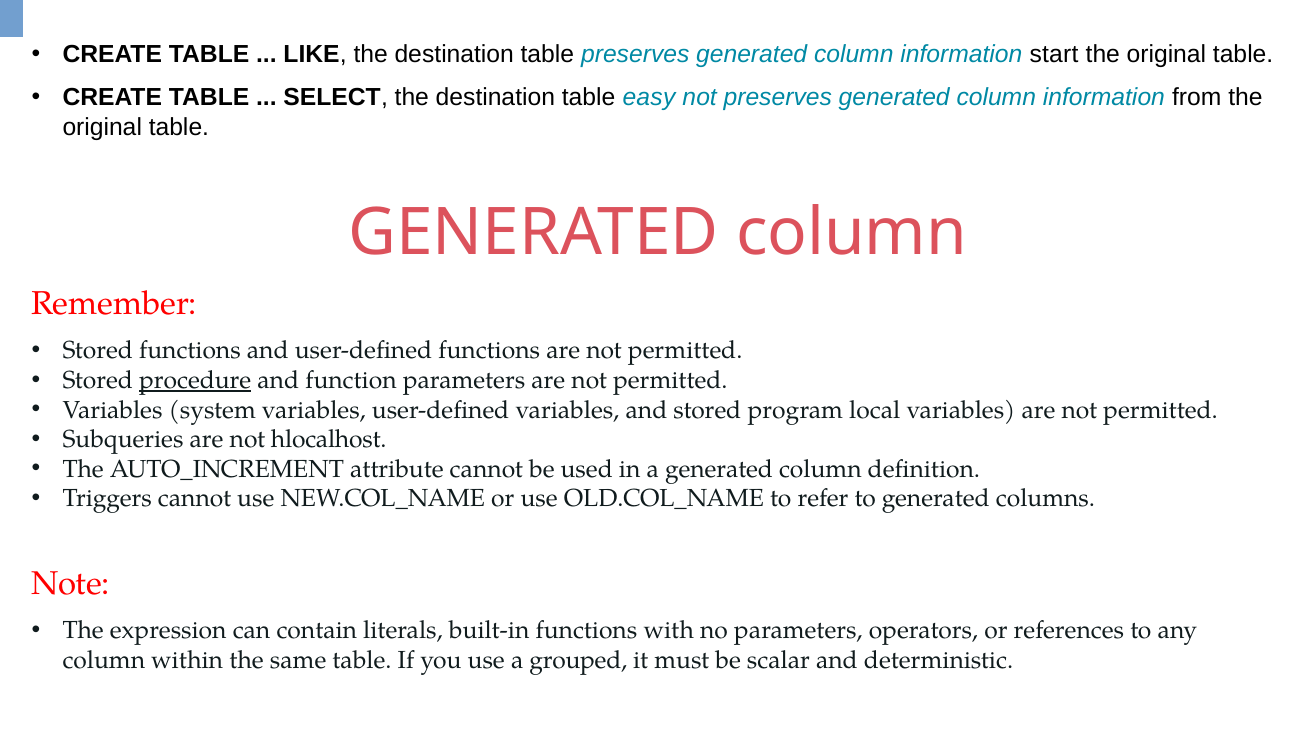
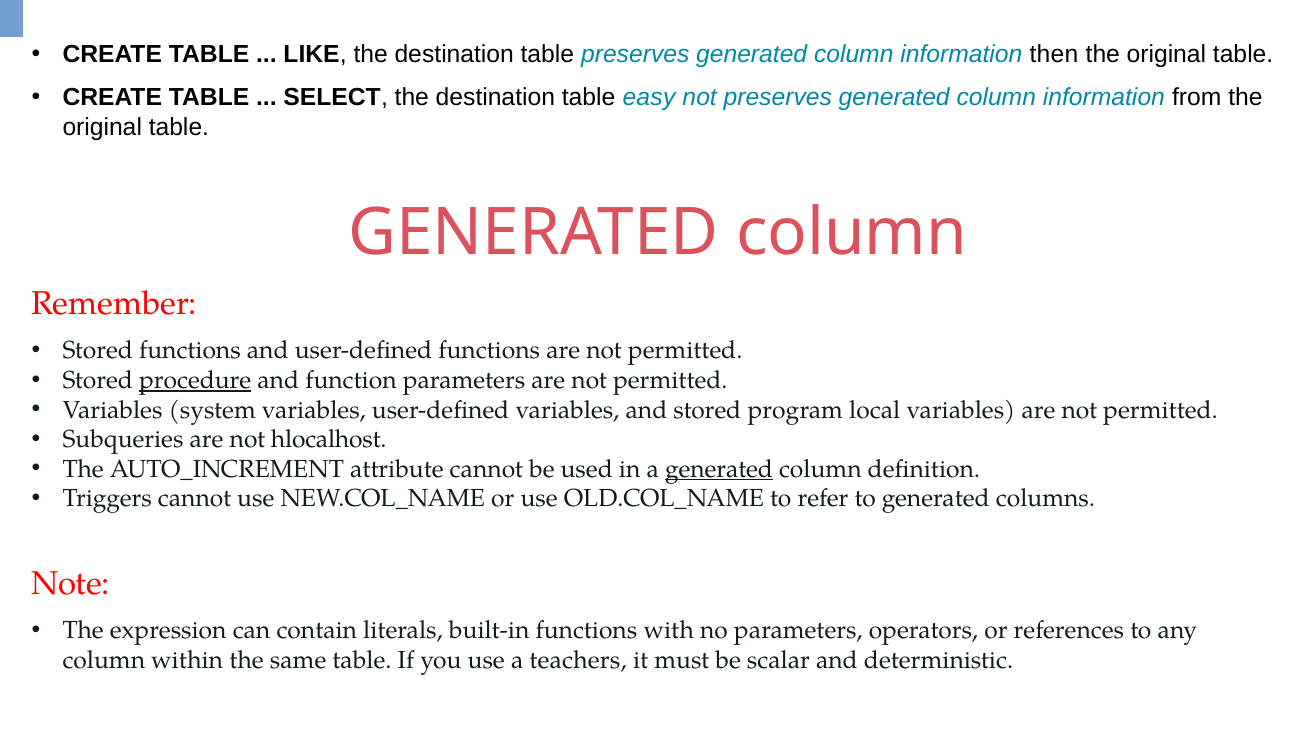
start: start -> then
generated at (719, 469) underline: none -> present
grouped: grouped -> teachers
